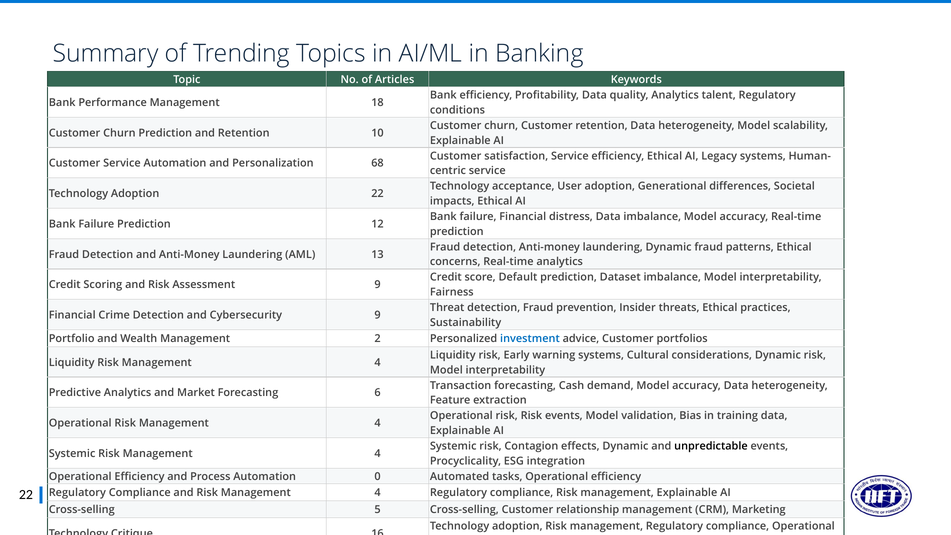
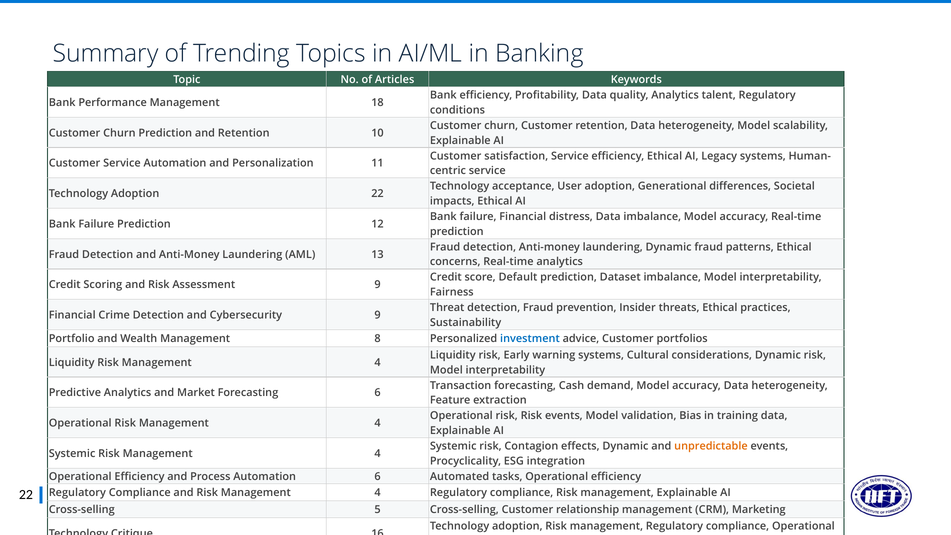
68: 68 -> 11
2: 2 -> 8
unpredictable colour: black -> orange
Automation 0: 0 -> 6
